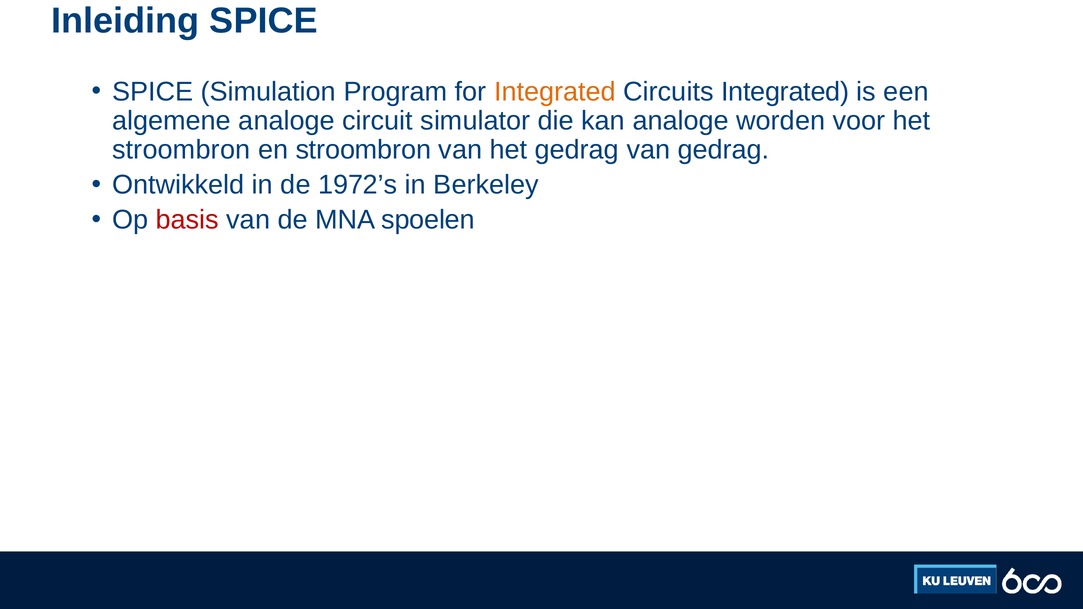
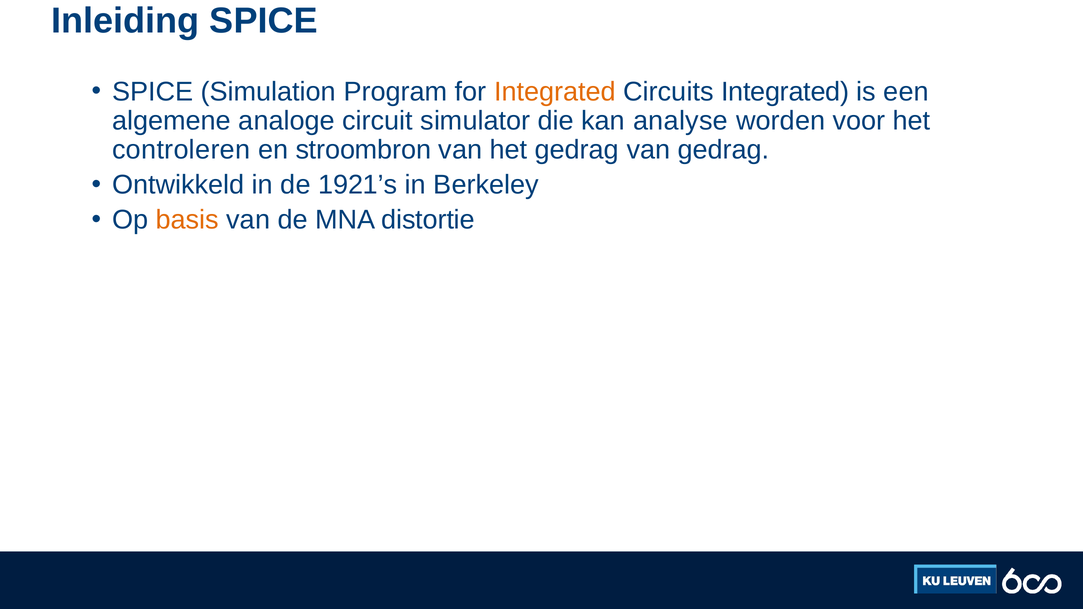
kan analoge: analoge -> analyse
stroombron at (181, 150): stroombron -> controleren
1972’s: 1972’s -> 1921’s
basis colour: red -> orange
spoelen: spoelen -> distortie
